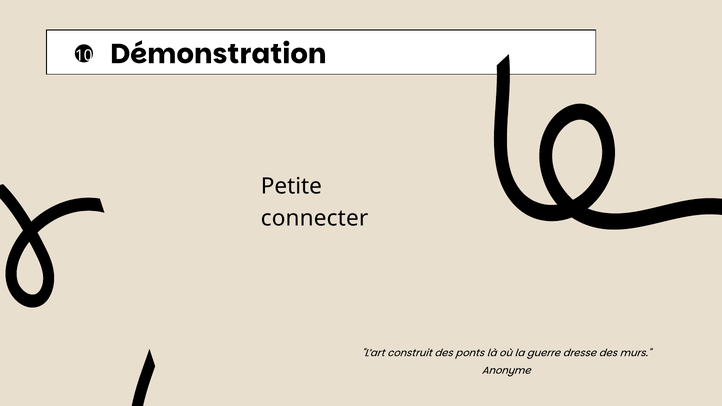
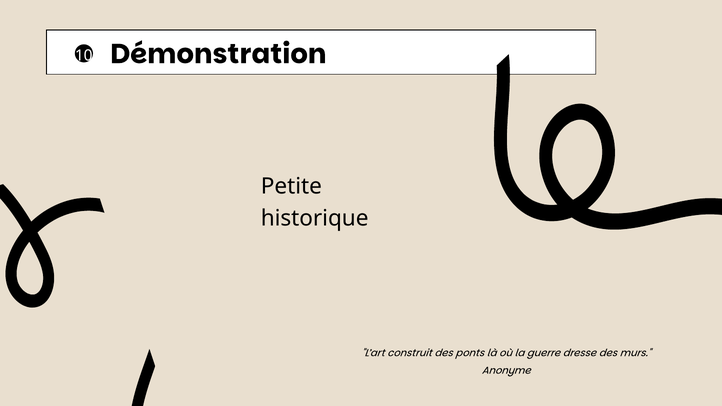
connecter: connecter -> historique
